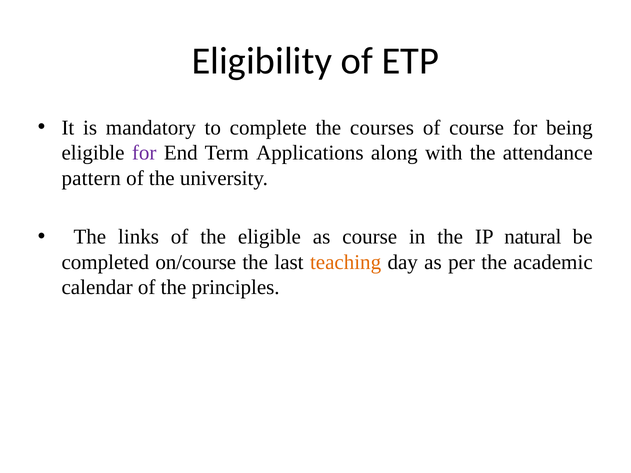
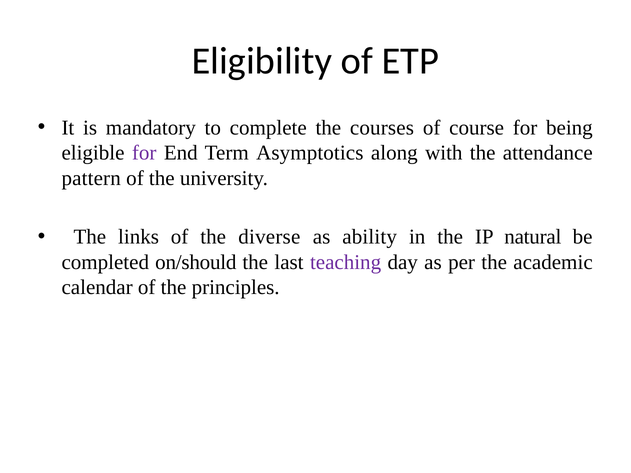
Applications: Applications -> Asymptotics
the eligible: eligible -> diverse
as course: course -> ability
on/course: on/course -> on/should
teaching colour: orange -> purple
